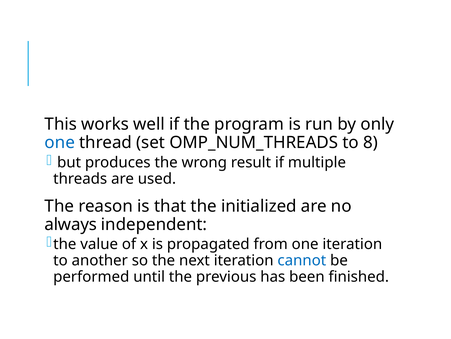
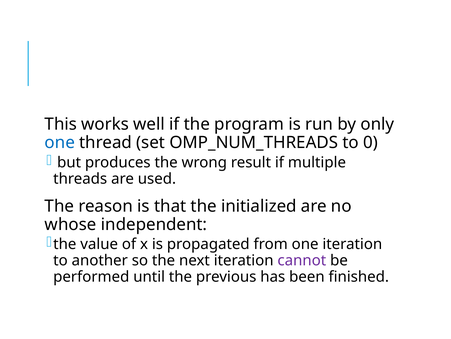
8: 8 -> 0
always: always -> whose
cannot colour: blue -> purple
